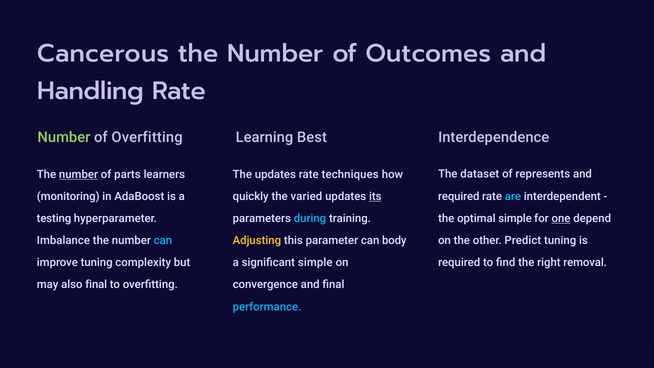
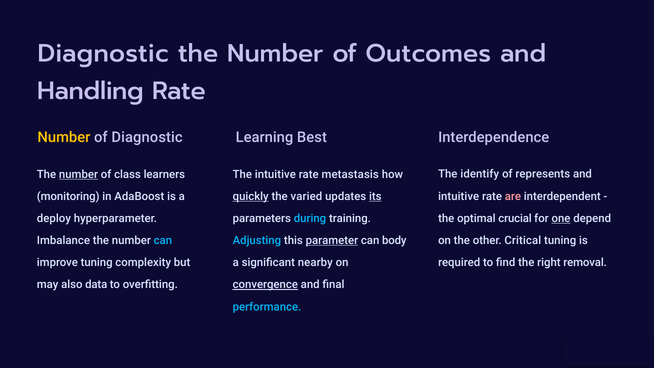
Cancerous at (103, 53): Cancerous -> Diagnostic
Number at (64, 138) colour: light green -> yellow
of Overfitting: Overfitting -> Diagnostic
parts: parts -> class
The updates: updates -> intuitive
techniques: techniques -> metastasis
dataset: dataset -> identify
quickly underline: none -> present
required at (459, 196): required -> intuitive
are colour: light blue -> pink
testing: testing -> deploy
optimal simple: simple -> crucial
Adjusting colour: yellow -> light blue
parameter underline: none -> present
Predict: Predict -> Critical
significant simple: simple -> nearby
also final: final -> data
convergence underline: none -> present
